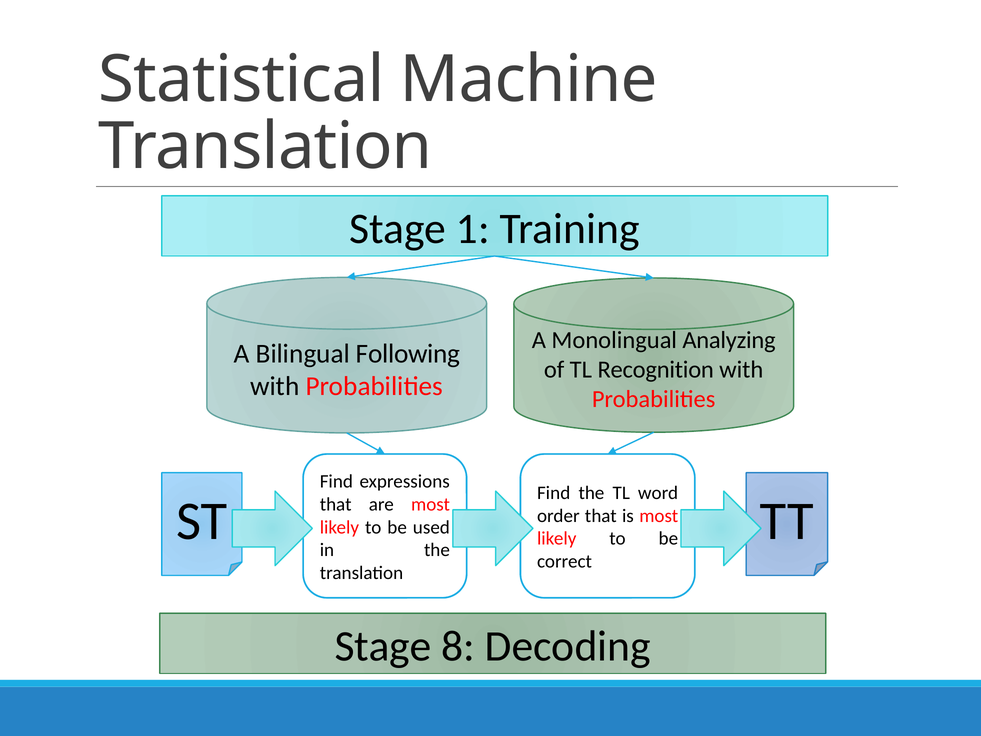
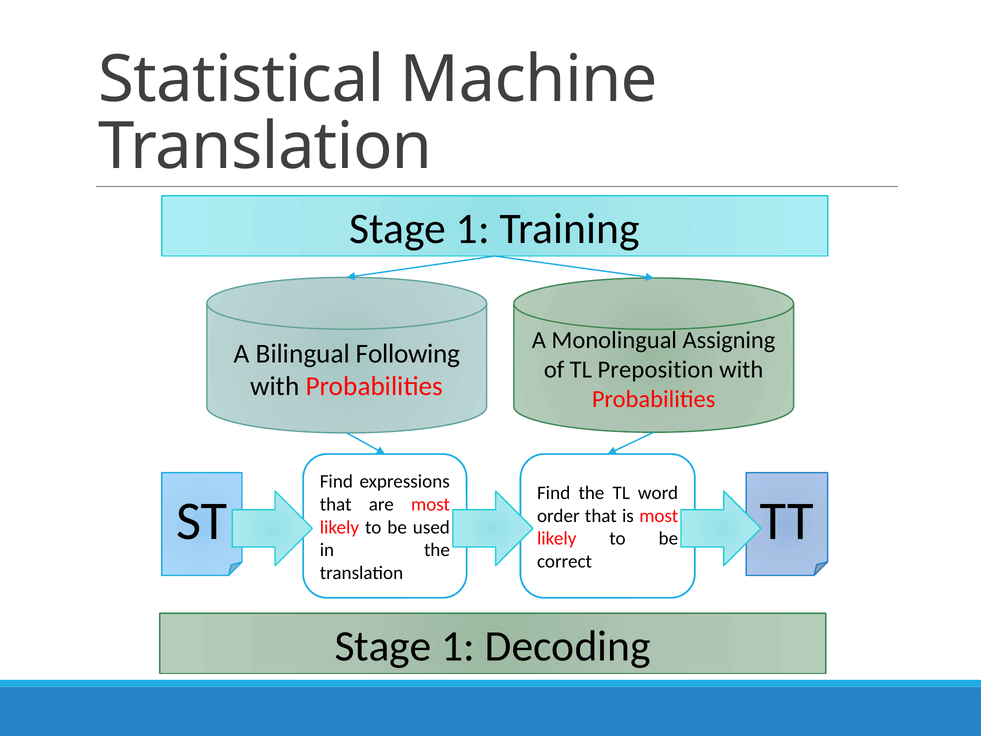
Analyzing: Analyzing -> Assigning
Recognition: Recognition -> Preposition
8 at (458, 646): 8 -> 1
